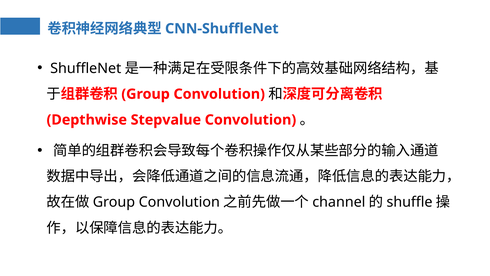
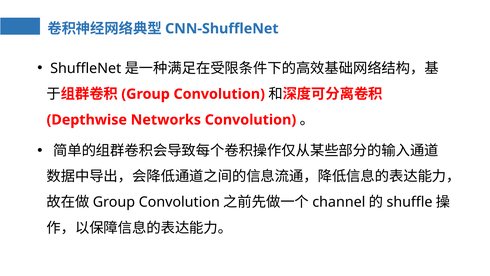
Stepvalue: Stepvalue -> Networks
